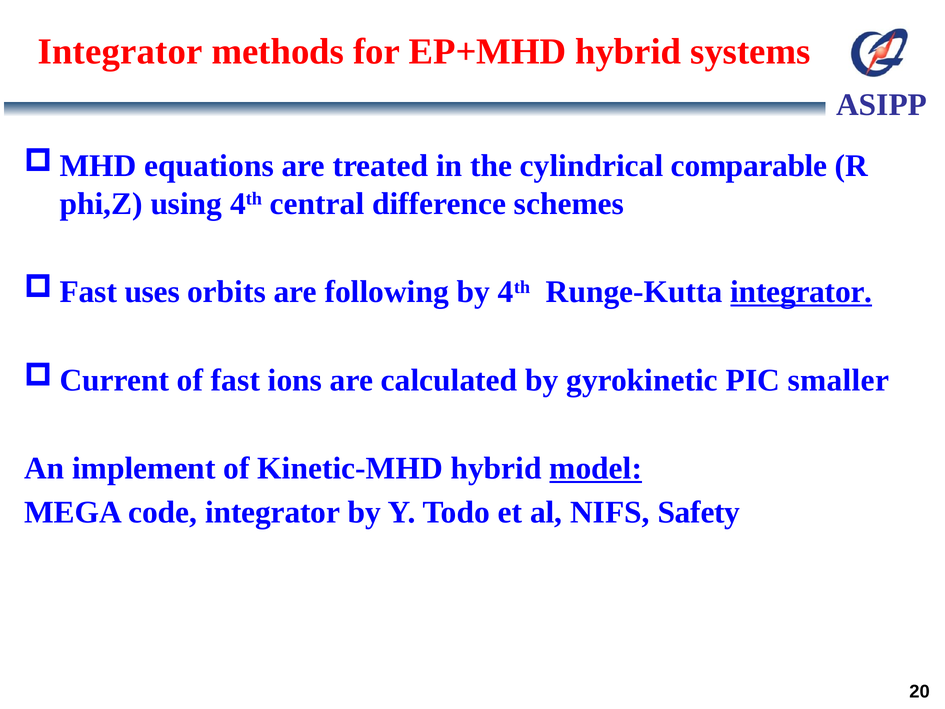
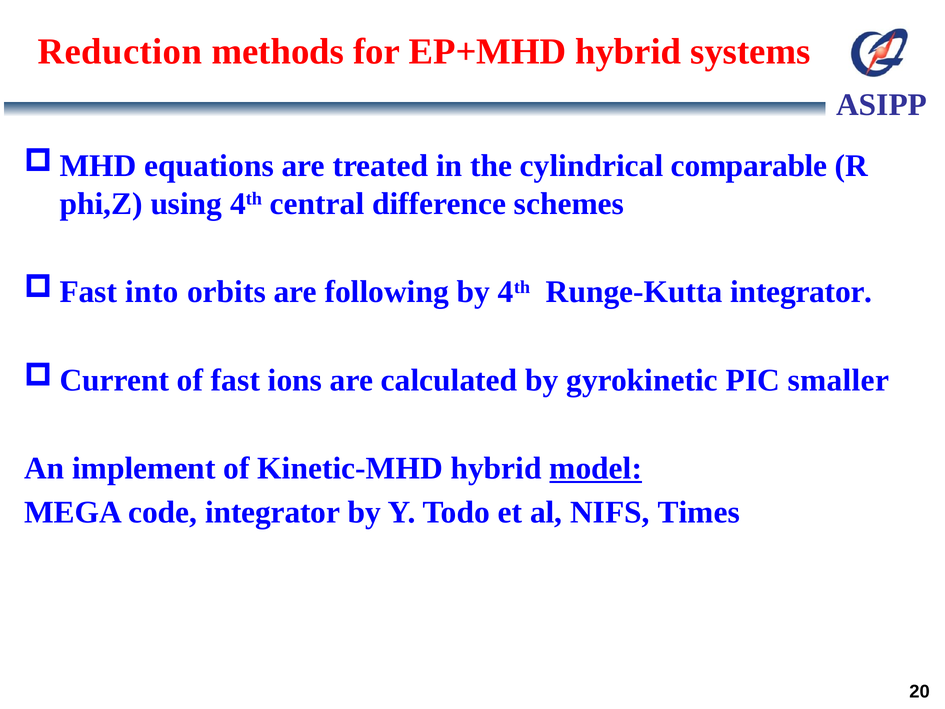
Integrator at (120, 51): Integrator -> Reduction
uses: uses -> into
integrator at (801, 292) underline: present -> none
Safety: Safety -> Times
